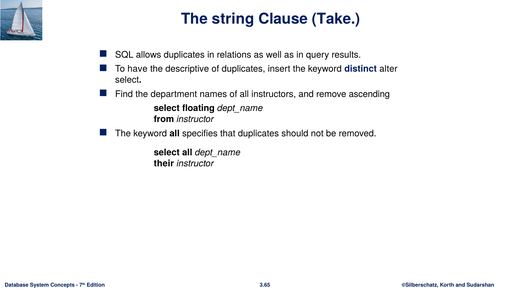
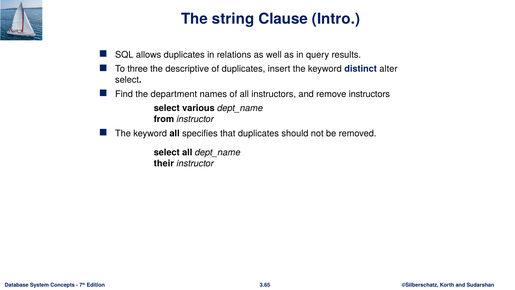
Take: Take -> Intro
have: have -> three
remove ascending: ascending -> instructors
floating: floating -> various
